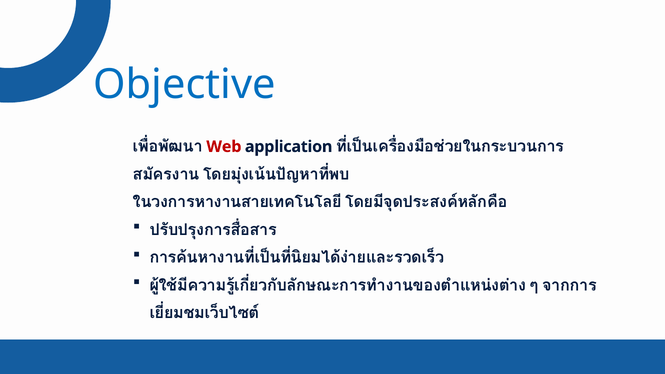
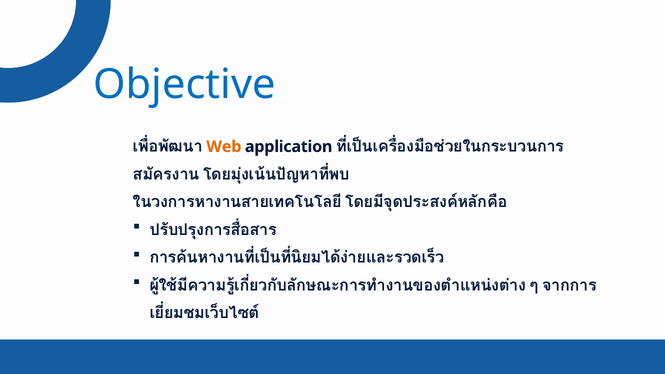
Web colour: red -> orange
